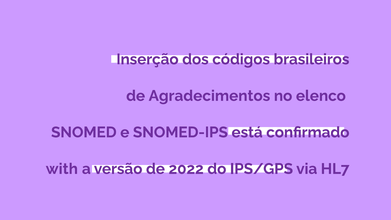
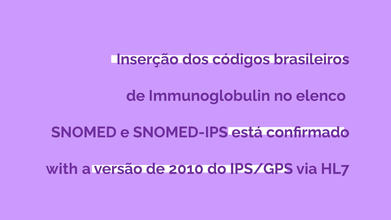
Agradecimentos: Agradecimentos -> Immunoglobulin
2022: 2022 -> 2010
